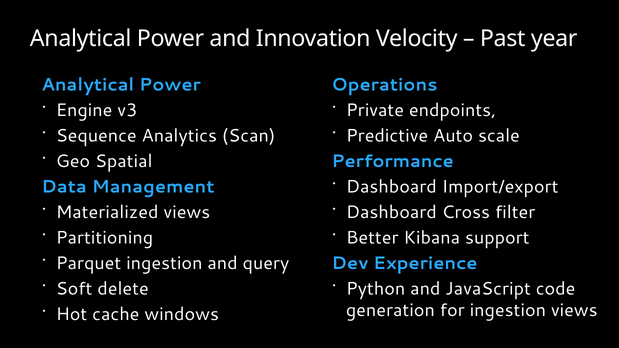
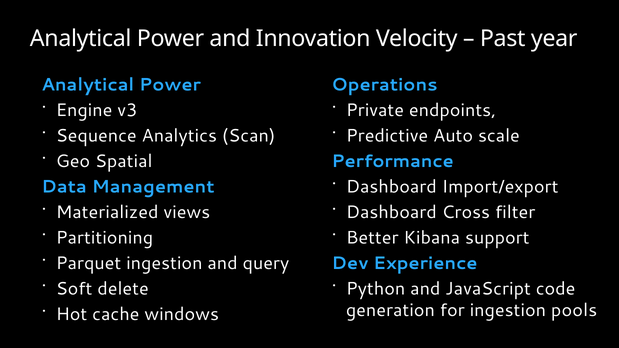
ingestion views: views -> pools
